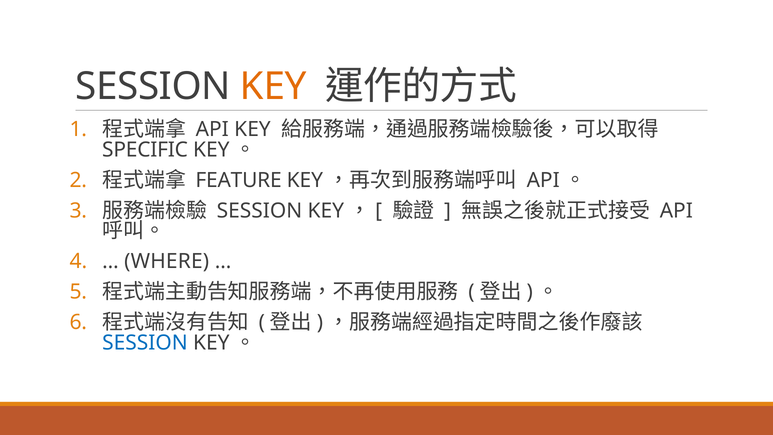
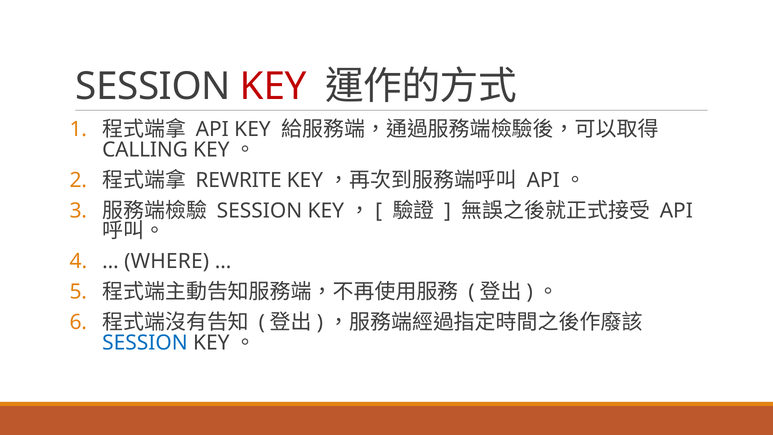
KEY at (273, 87) colour: orange -> red
SPECIFIC: SPECIFIC -> CALLING
FEATURE: FEATURE -> REWRITE
